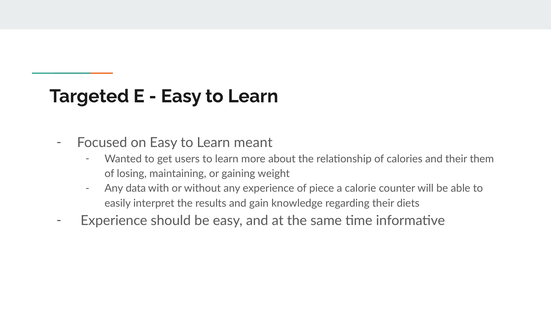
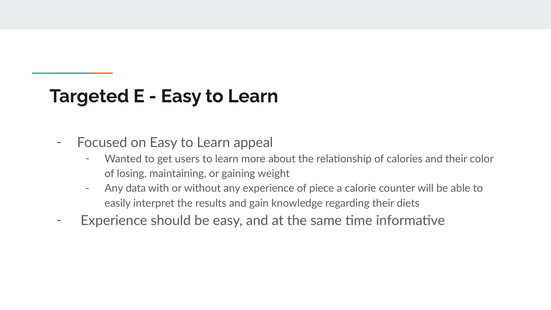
meant: meant -> appeal
them: them -> color
